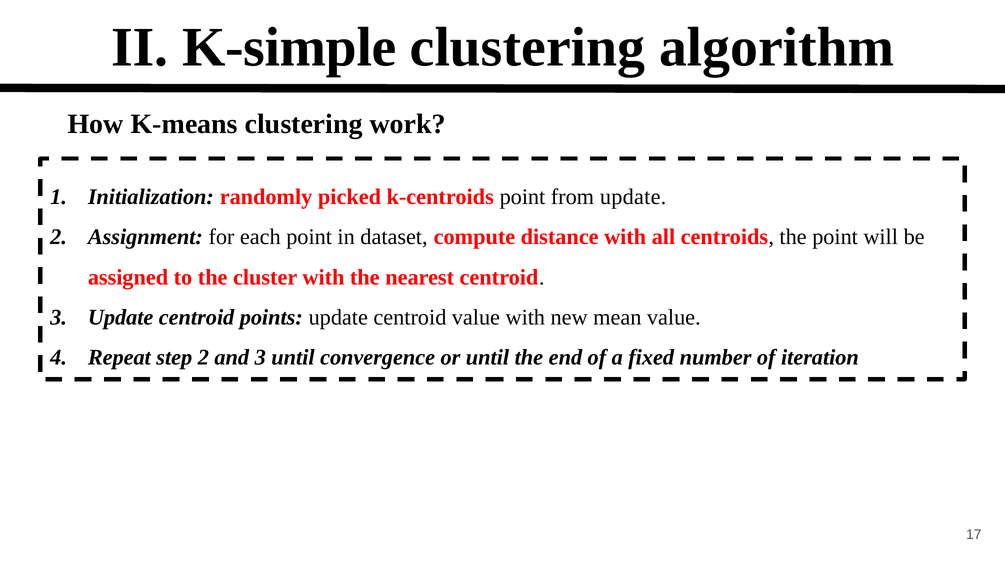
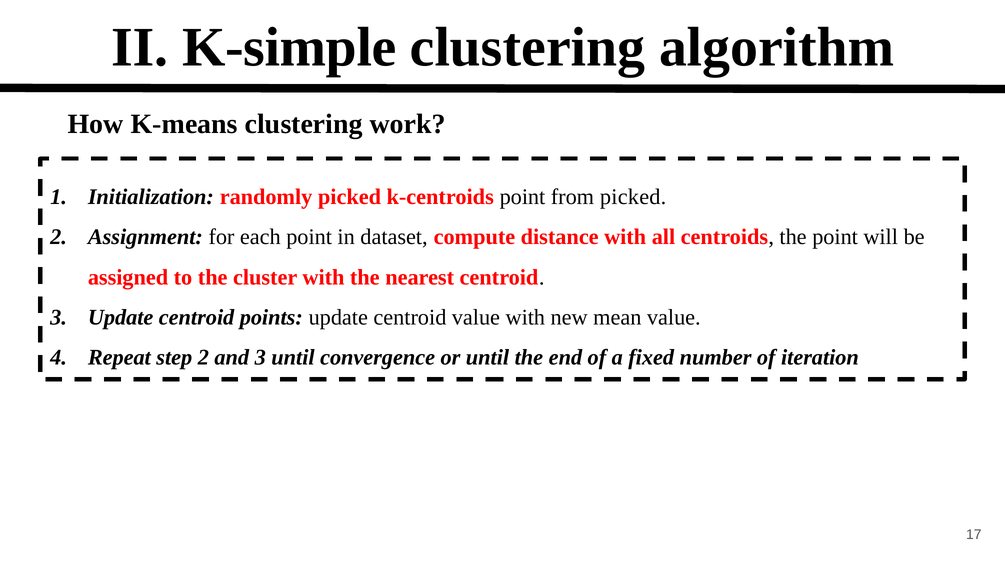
from update: update -> picked
